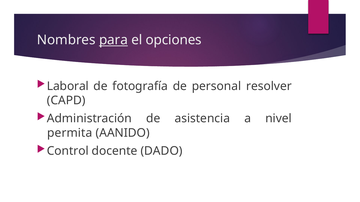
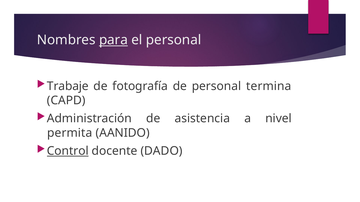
el opciones: opciones -> personal
Laboral: Laboral -> Trabaje
resolver: resolver -> termina
Control underline: none -> present
